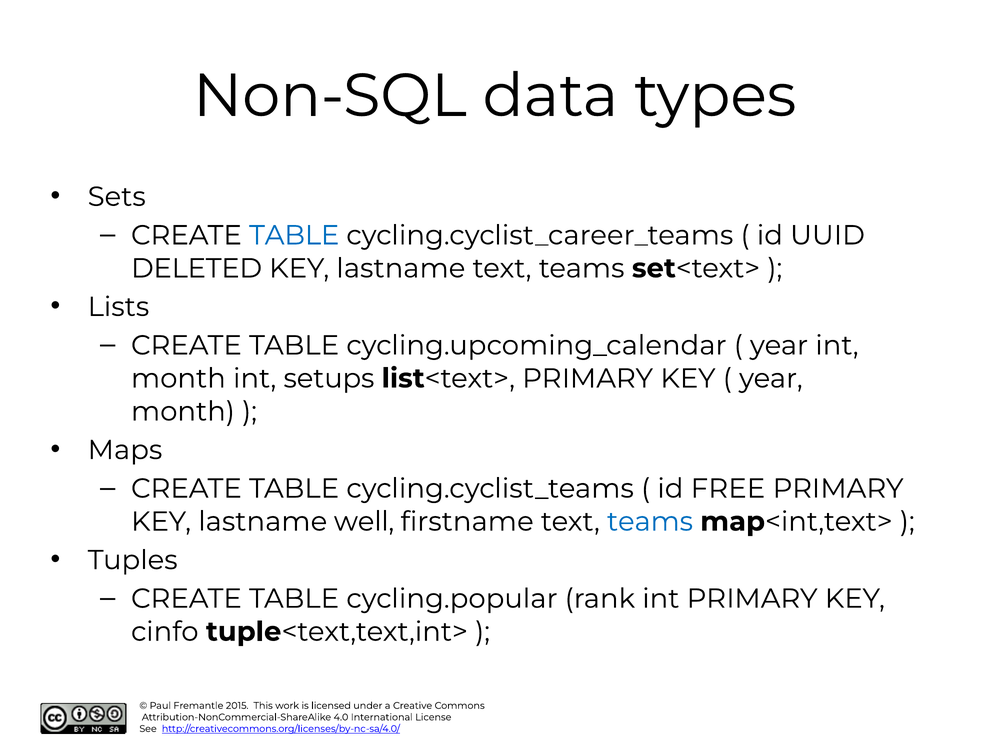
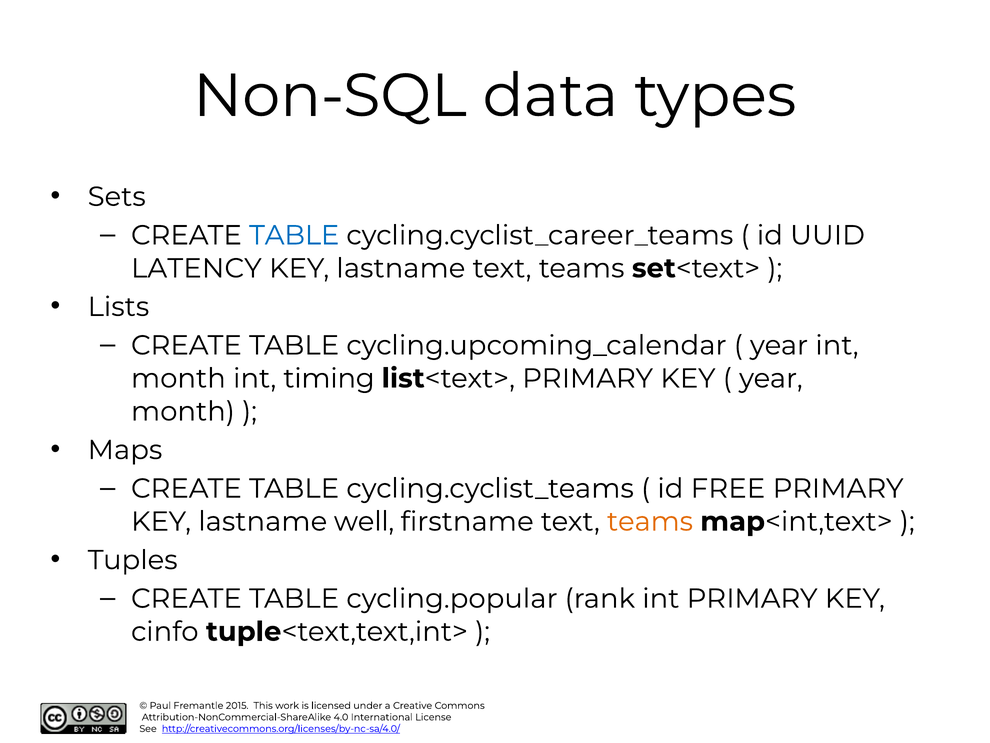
DELETED: DELETED -> LATENCY
setups: setups -> timing
teams at (650, 521) colour: blue -> orange
